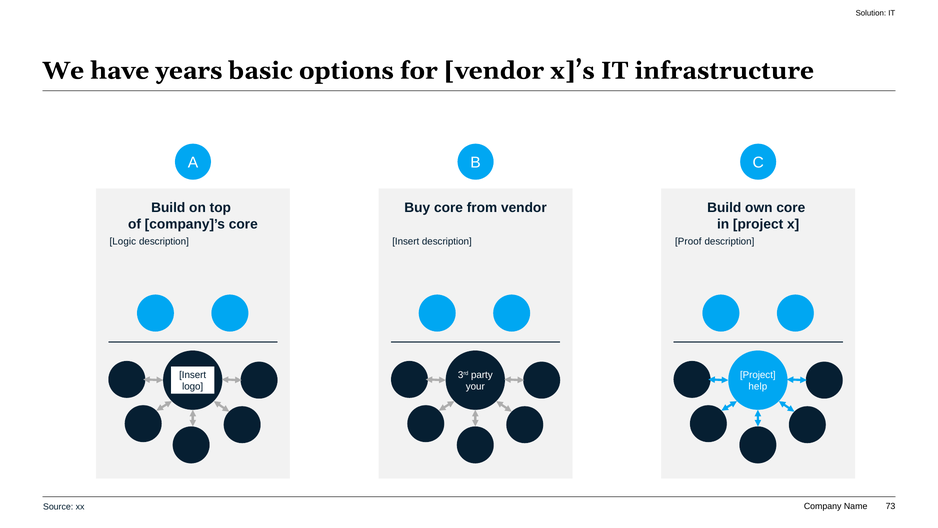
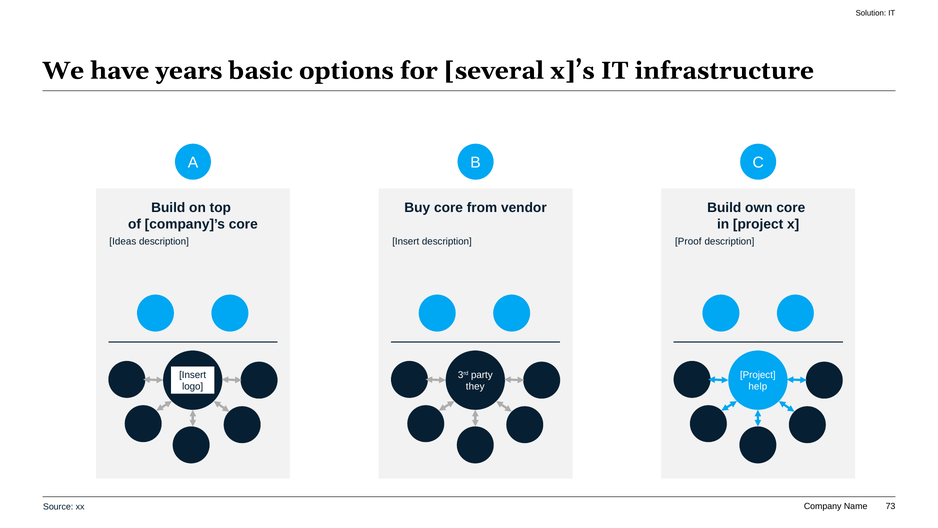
for vendor: vendor -> several
Logic: Logic -> Ideas
your: your -> they
